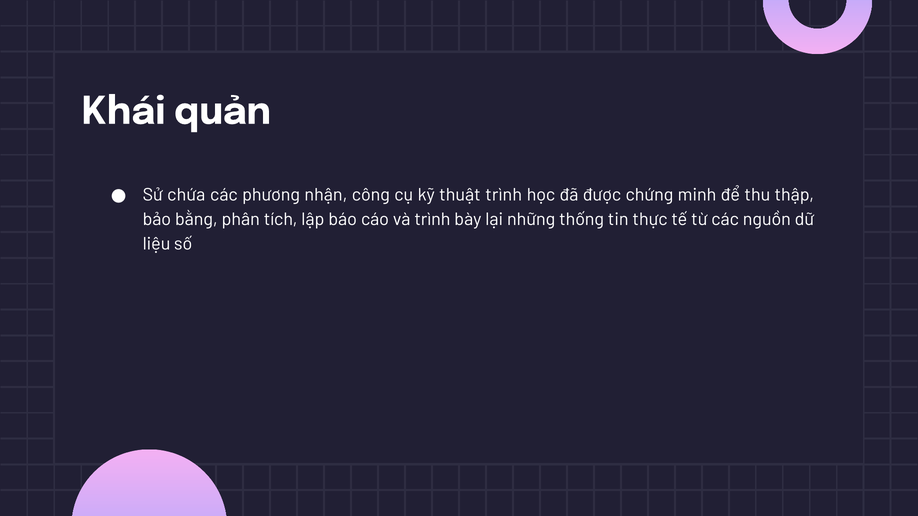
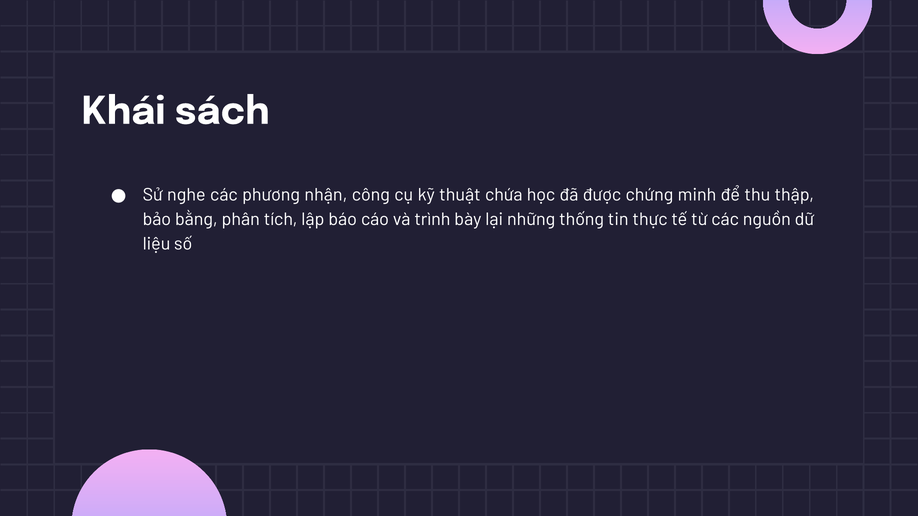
quản: quản -> sách
chứa: chứa -> nghe
thuật trình: trình -> chứa
